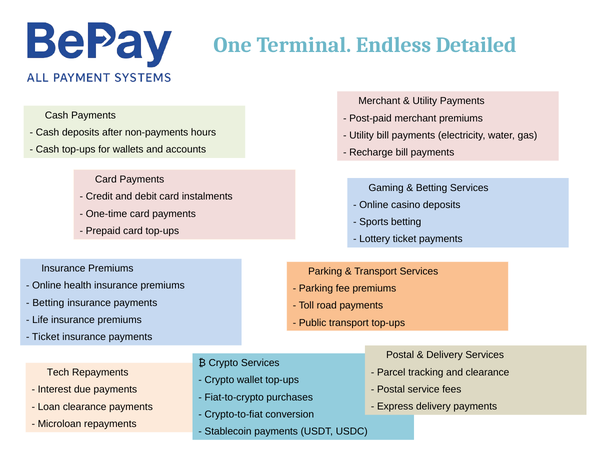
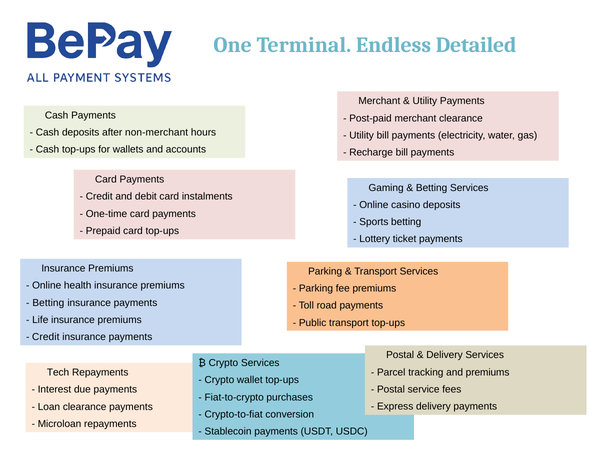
merchant premiums: premiums -> clearance
non-payments: non-payments -> non-merchant
Ticket at (46, 337): Ticket -> Credit
and clearance: clearance -> premiums
